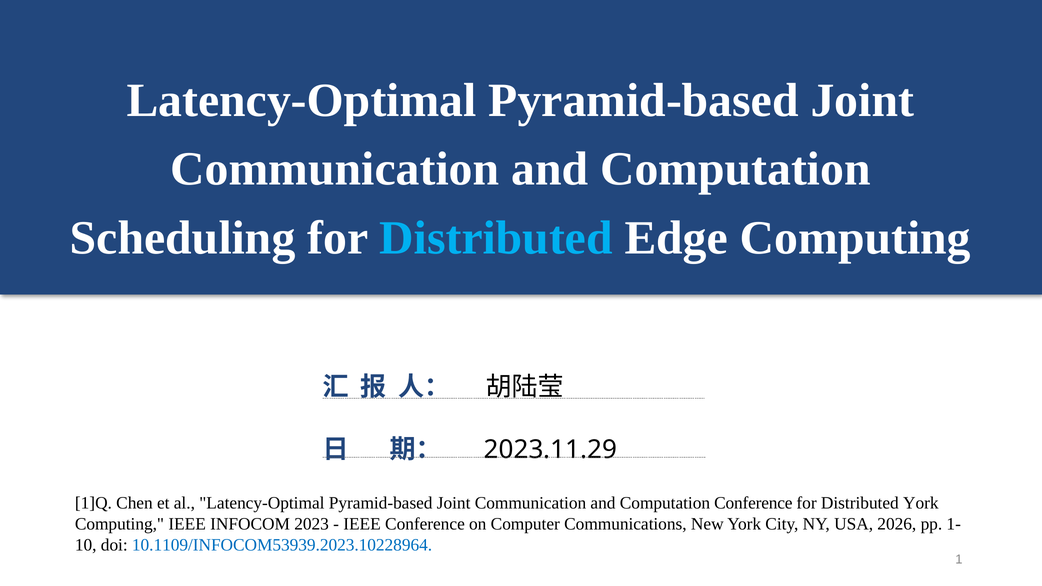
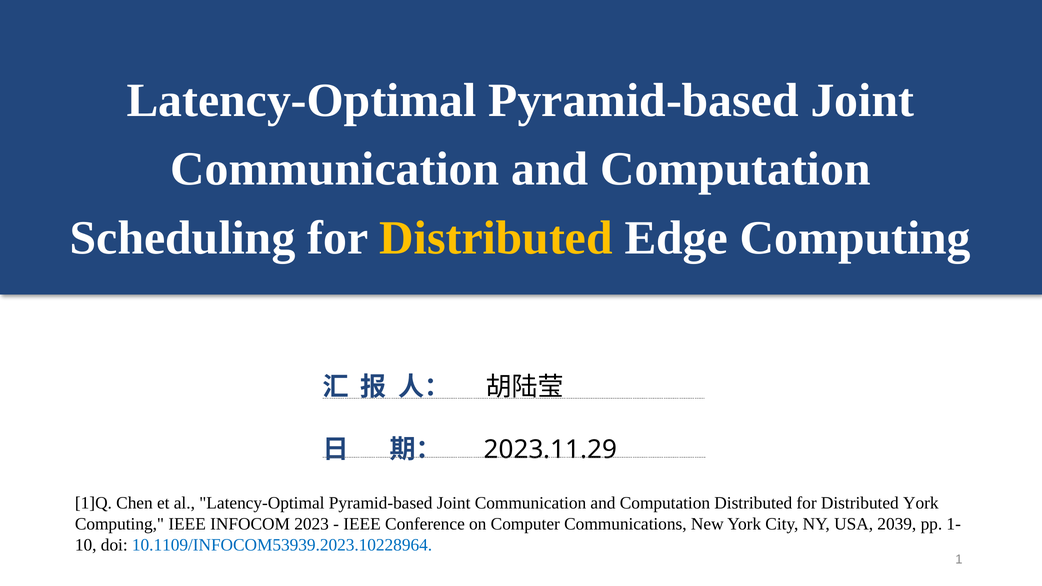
Distributed at (496, 238) colour: light blue -> yellow
Computation Conference: Conference -> Distributed
2026: 2026 -> 2039
